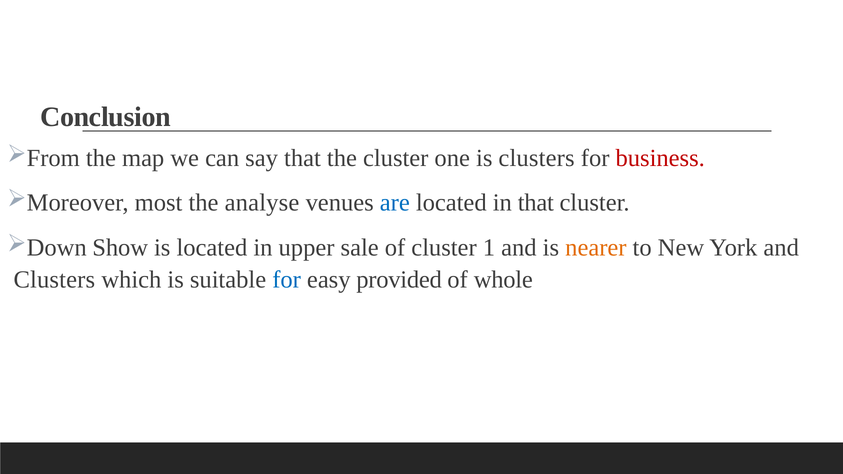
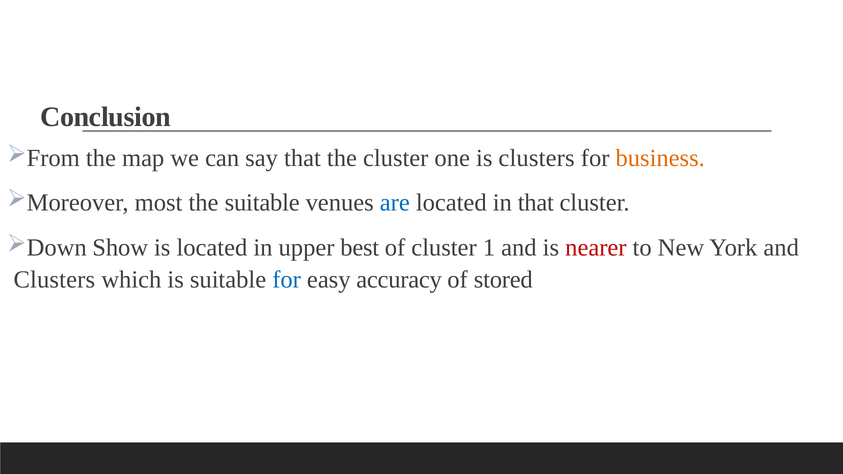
business colour: red -> orange
the analyse: analyse -> suitable
sale: sale -> best
nearer colour: orange -> red
provided: provided -> accuracy
whole: whole -> stored
